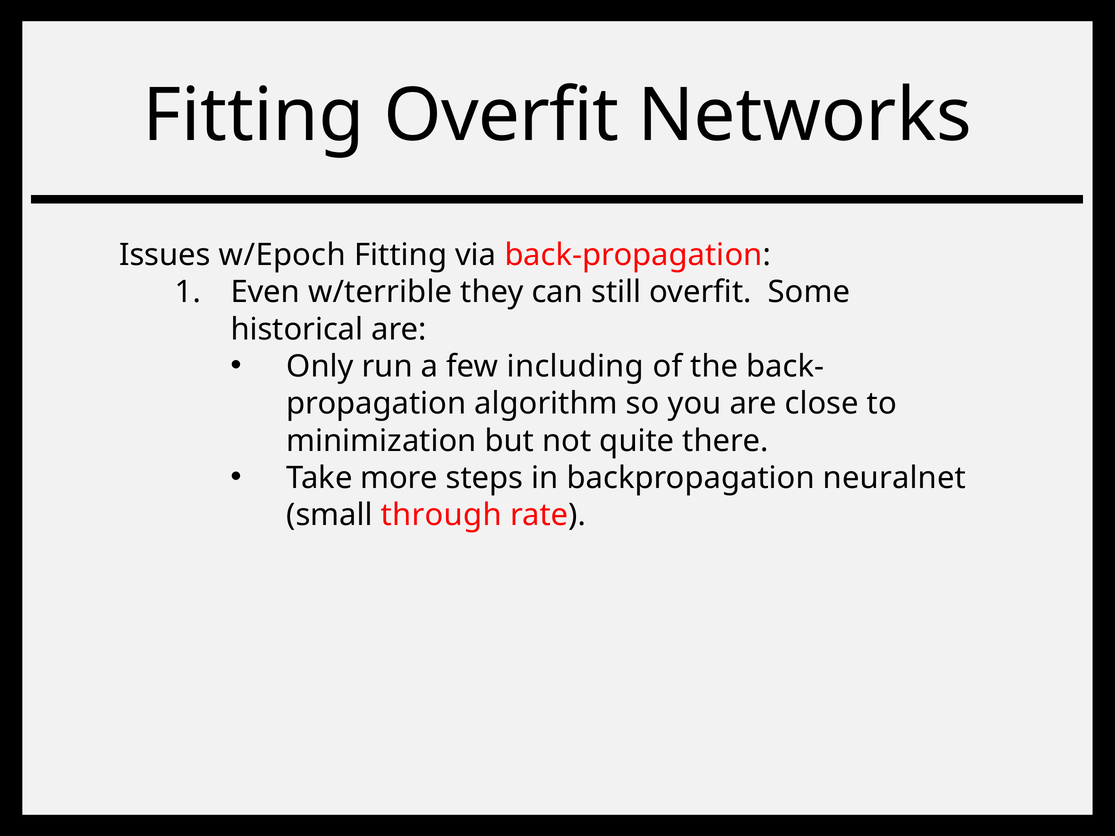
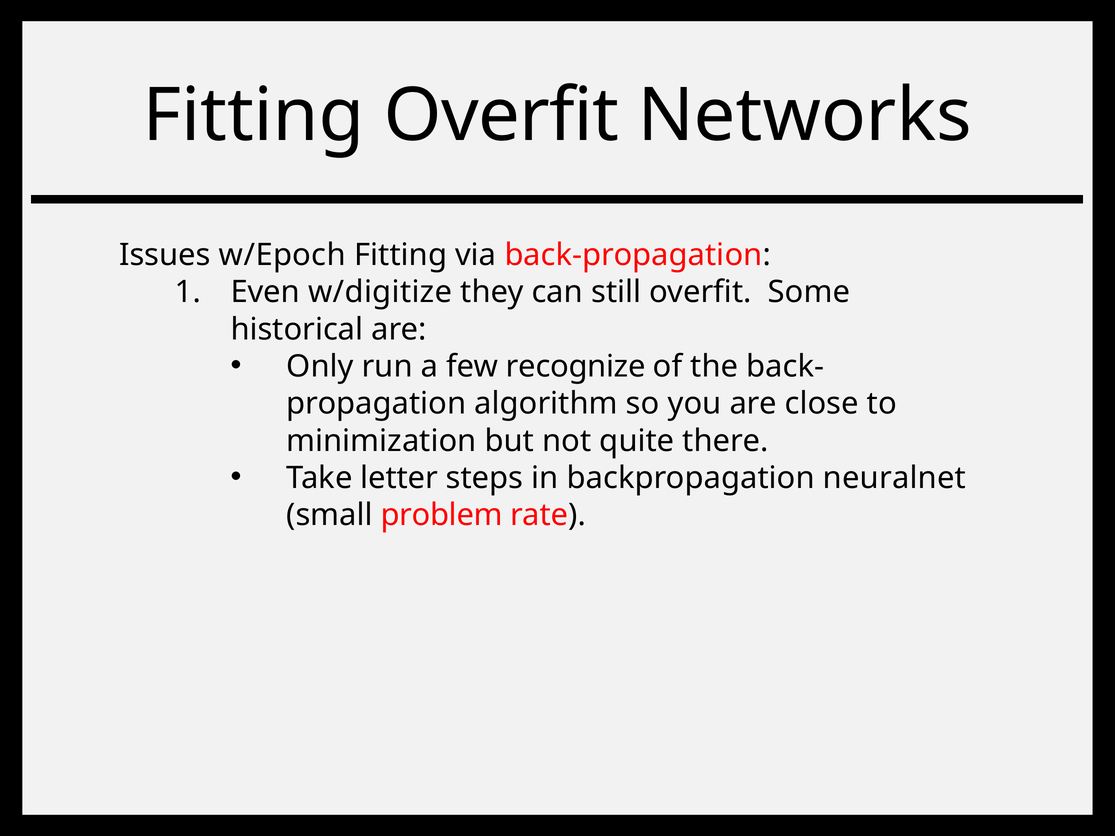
w/terrible: w/terrible -> w/digitize
including: including -> recognize
more: more -> letter
through: through -> problem
